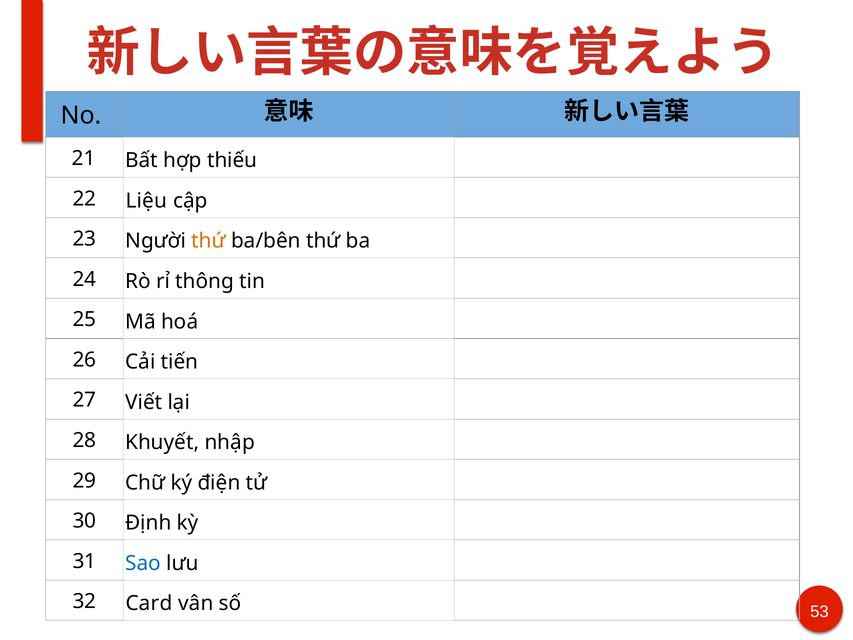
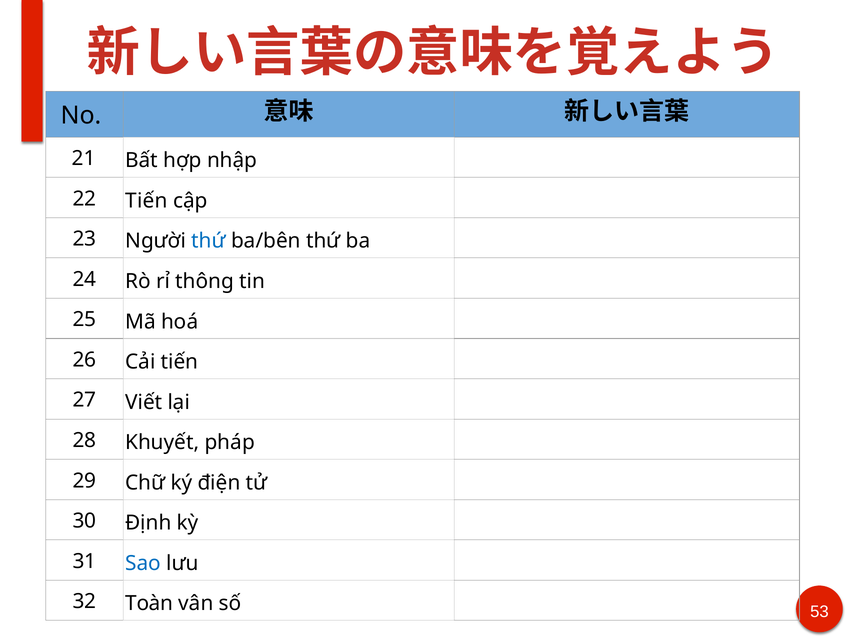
thiếu: thiếu -> nhập
22 Liệu: Liệu -> Tiến
thứ at (209, 241) colour: orange -> blue
nhập: nhập -> pháp
Card: Card -> Toàn
